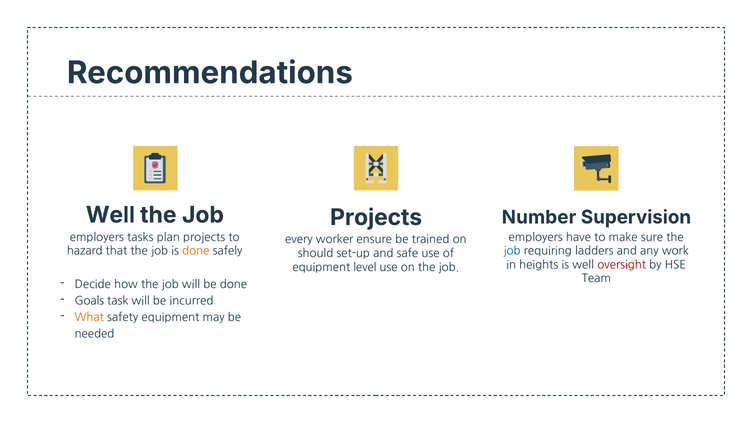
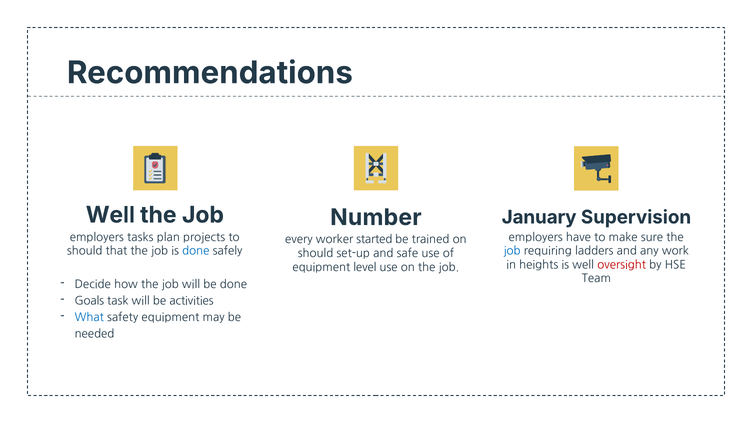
Projects at (376, 217): Projects -> Number
Number: Number -> January
ensure: ensure -> started
hazard at (85, 251): hazard -> should
done at (196, 251) colour: orange -> blue
incurred: incurred -> activities
What colour: orange -> blue
